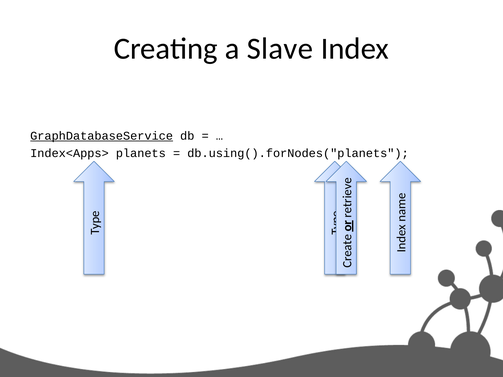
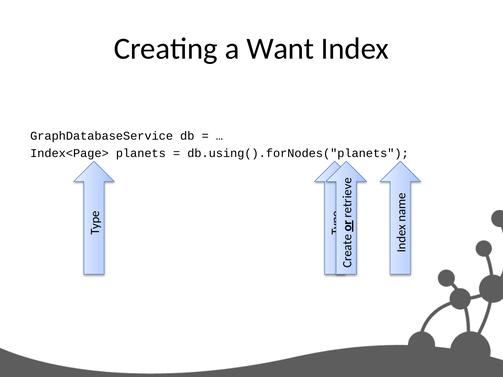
Slave: Slave -> Want
GraphDatabaseService underline: present -> none
Index<Apps>: Index<Apps> -> Index<Page>
